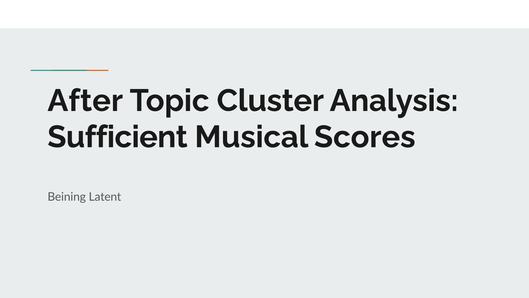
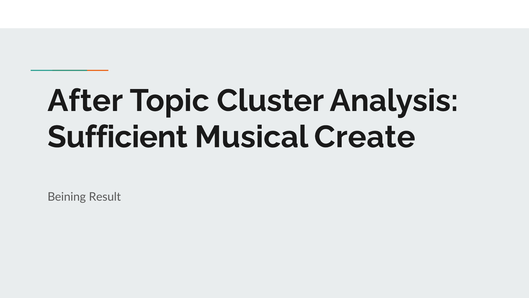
Scores: Scores -> Create
Latent: Latent -> Result
